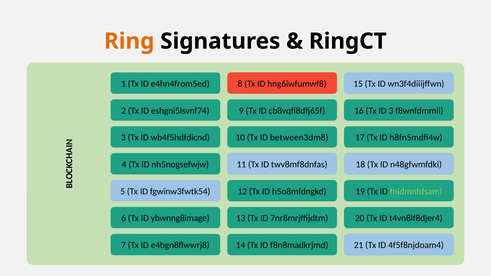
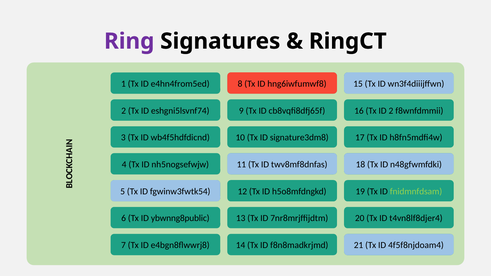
Ring colour: orange -> purple
ID 3: 3 -> 2
between3dm8: between3dm8 -> signature3dm8
ybwnng8image: ybwnng8image -> ybwnng8public
